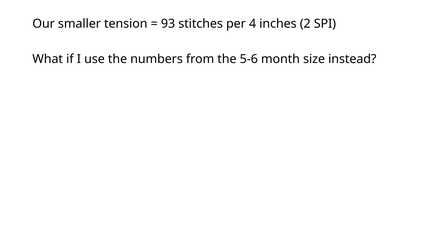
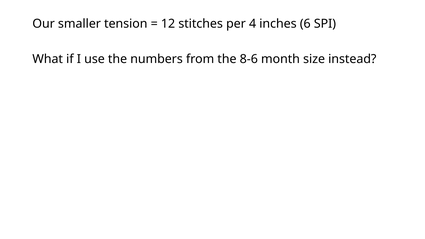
93: 93 -> 12
2: 2 -> 6
5-6: 5-6 -> 8-6
